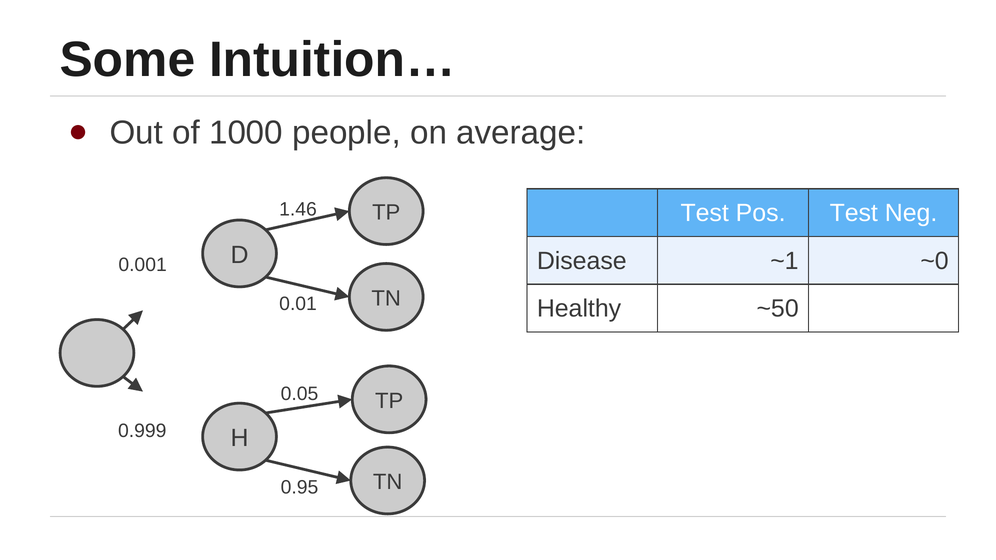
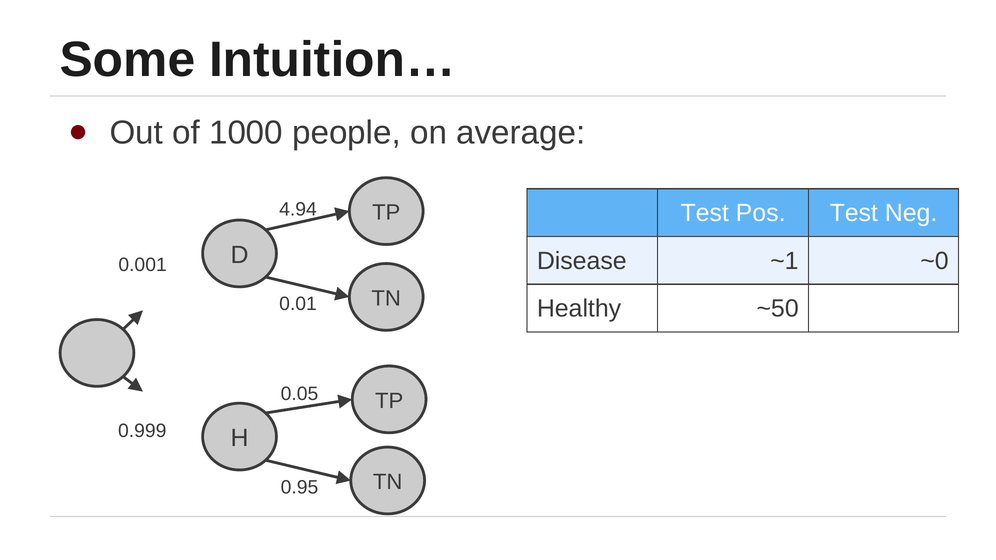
1.46: 1.46 -> 4.94
